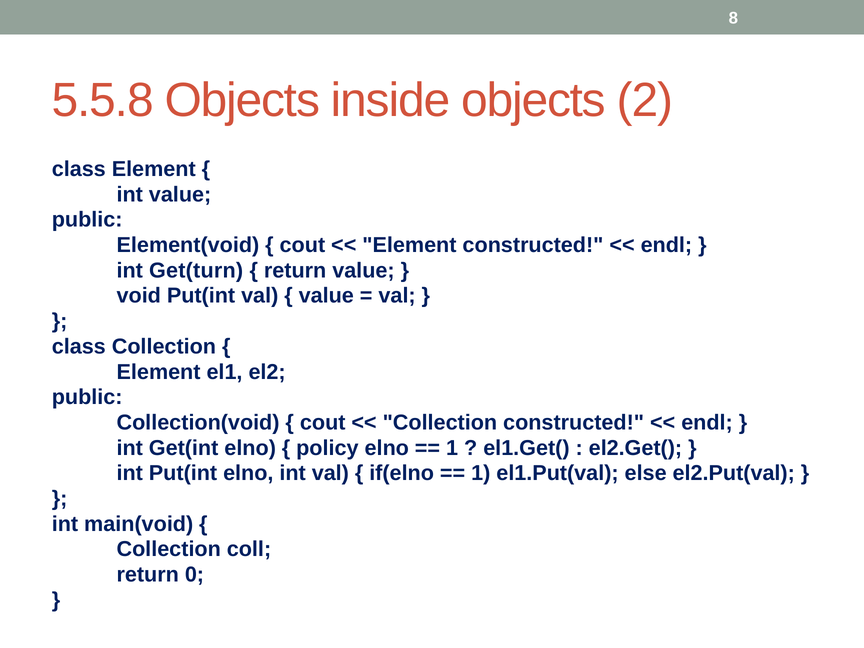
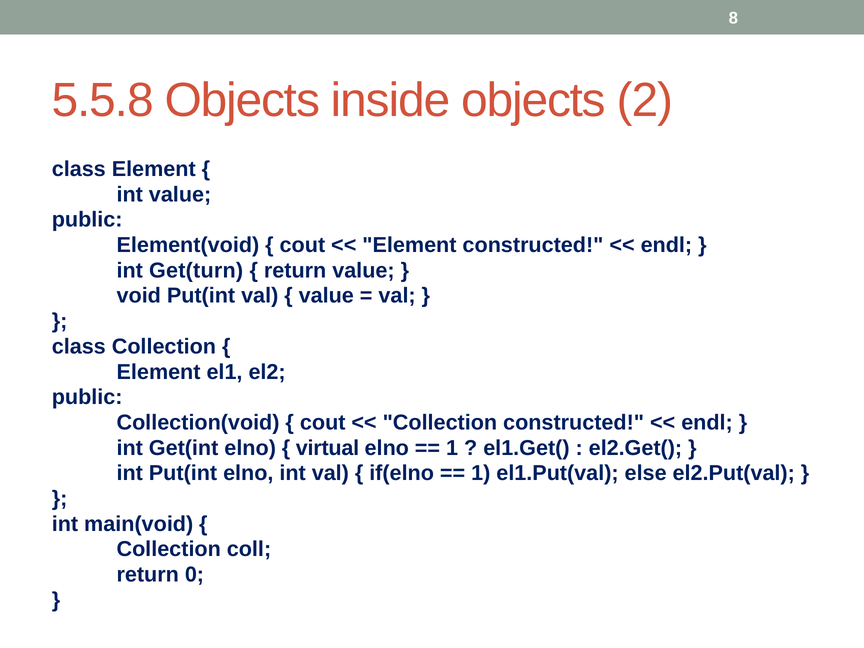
policy: policy -> virtual
